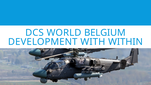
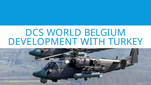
WITHIN: WITHIN -> TURKEY
